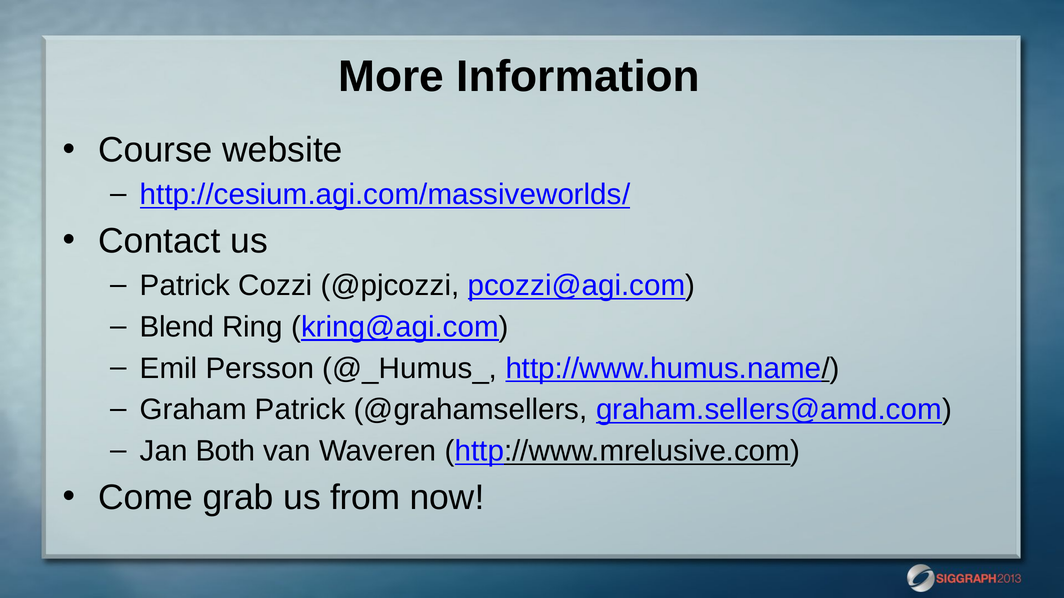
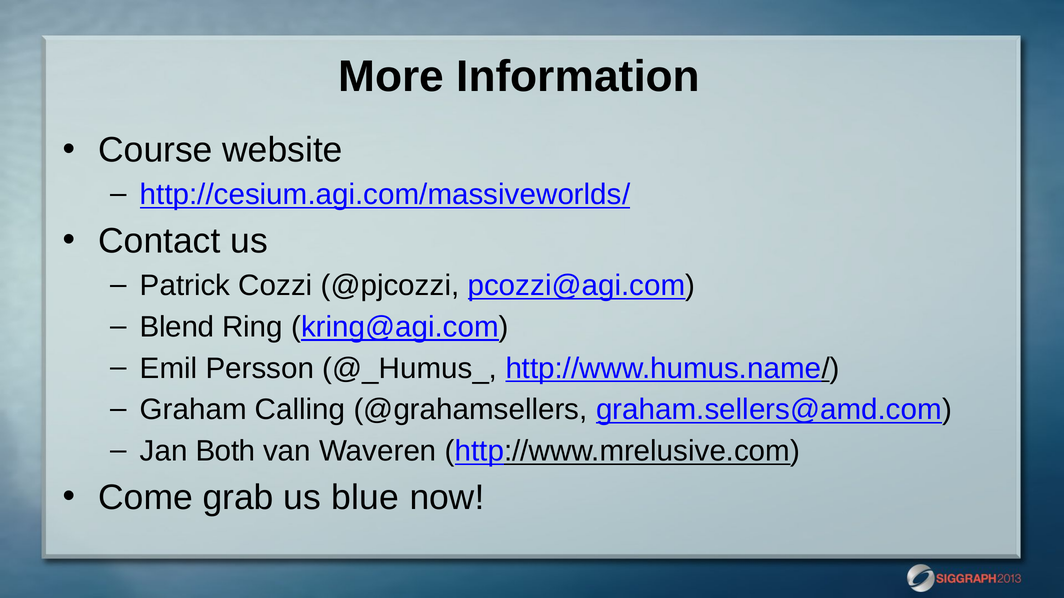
Graham Patrick: Patrick -> Calling
from: from -> blue
